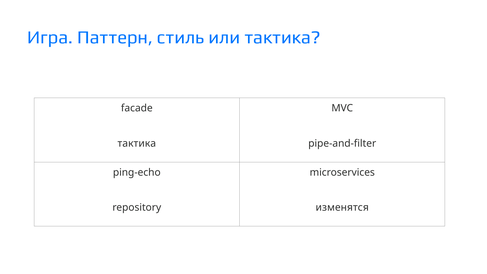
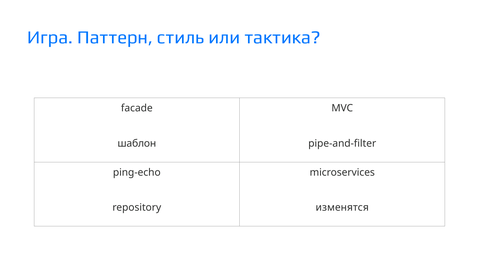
тактика at (137, 143): тактика -> шаблон
